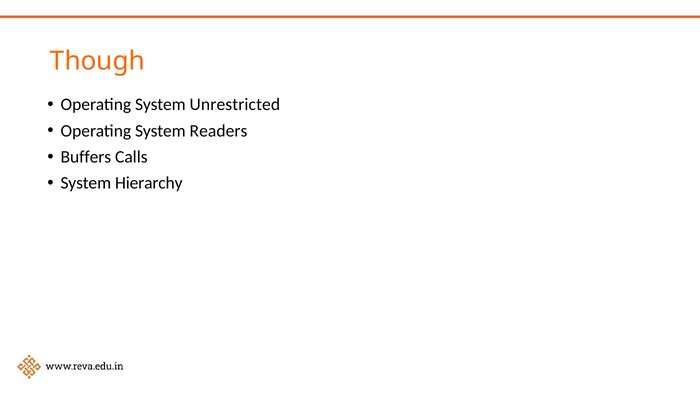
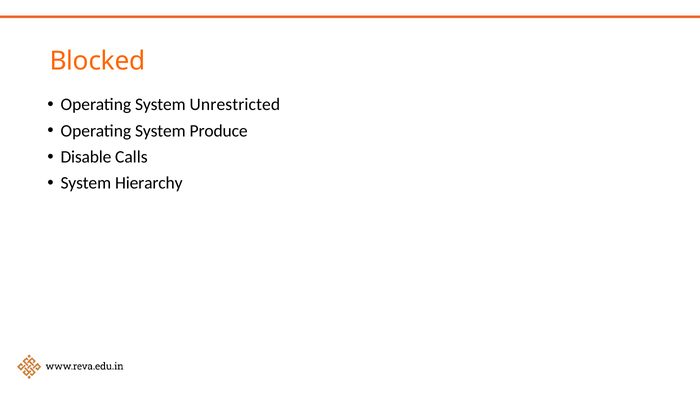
Though: Though -> Blocked
Readers: Readers -> Produce
Buffers: Buffers -> Disable
